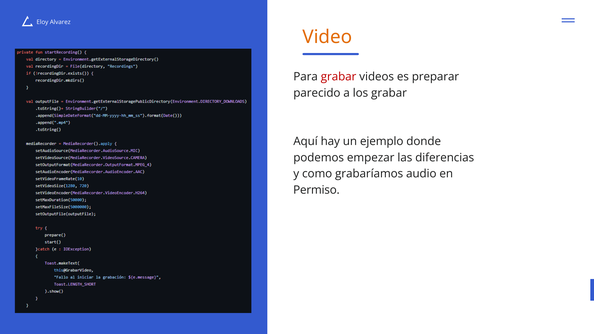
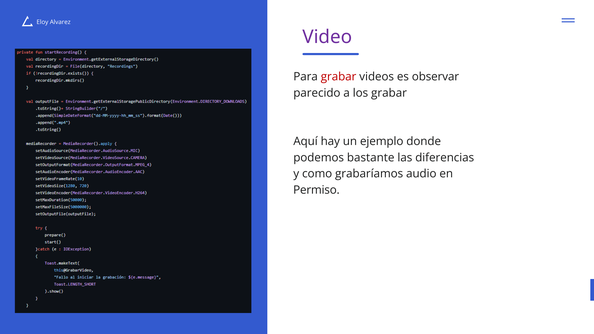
Video colour: orange -> purple
preparar: preparar -> observar
empezar: empezar -> bastante
